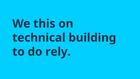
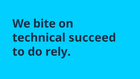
this: this -> bite
building: building -> succeed
